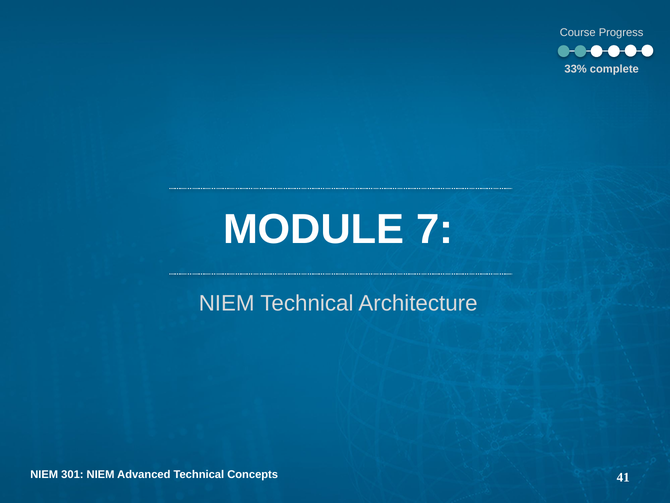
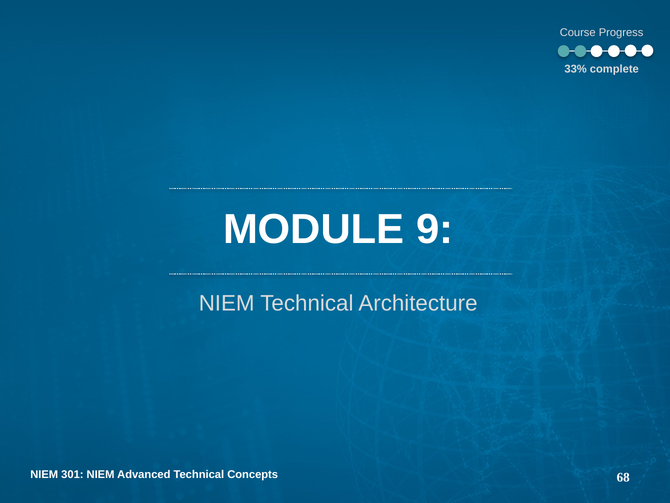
7: 7 -> 9
41: 41 -> 68
